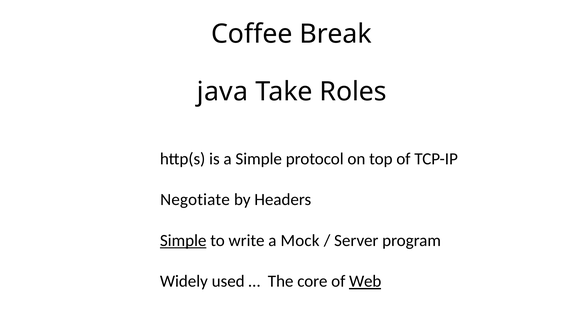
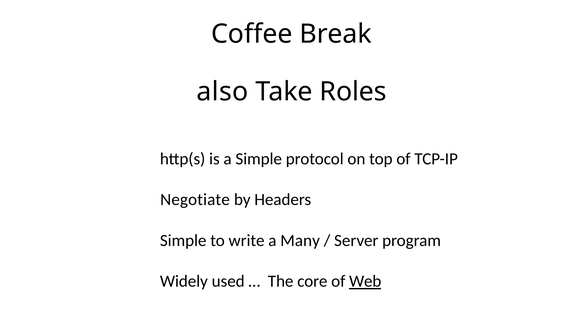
java: java -> also
Simple at (183, 240) underline: present -> none
Mock: Mock -> Many
